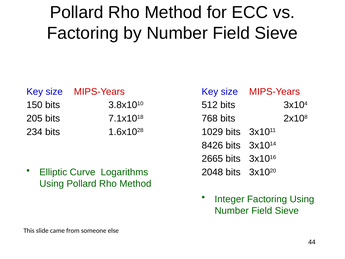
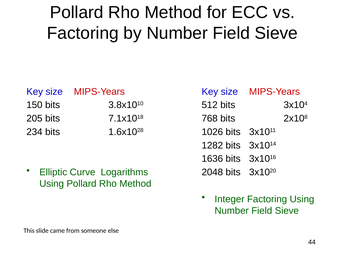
1029: 1029 -> 1026
8426: 8426 -> 1282
2665: 2665 -> 1636
